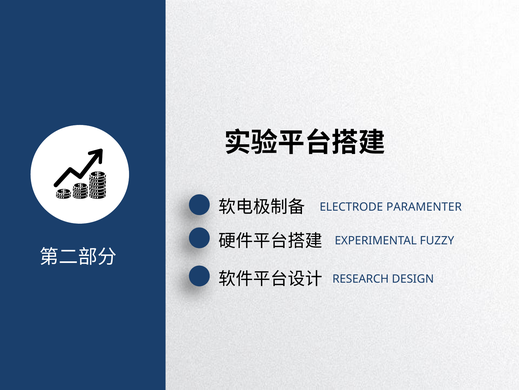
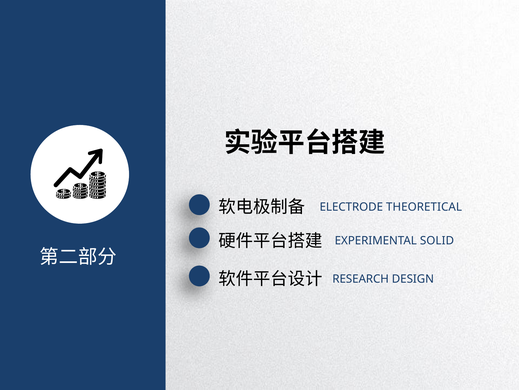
PARAMENTER: PARAMENTER -> THEORETICAL
FUZZY: FUZZY -> SOLID
